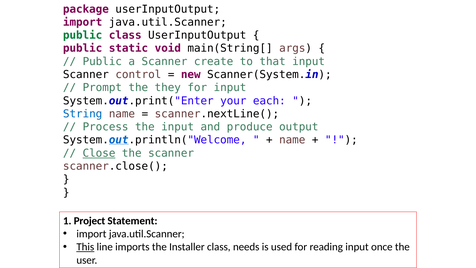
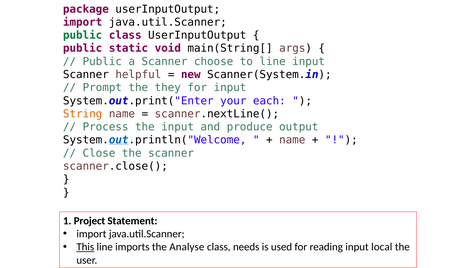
create: create -> choose
to that: that -> line
control: control -> helpful
String colour: blue -> orange
Close underline: present -> none
Installer: Installer -> Analyse
once: once -> local
